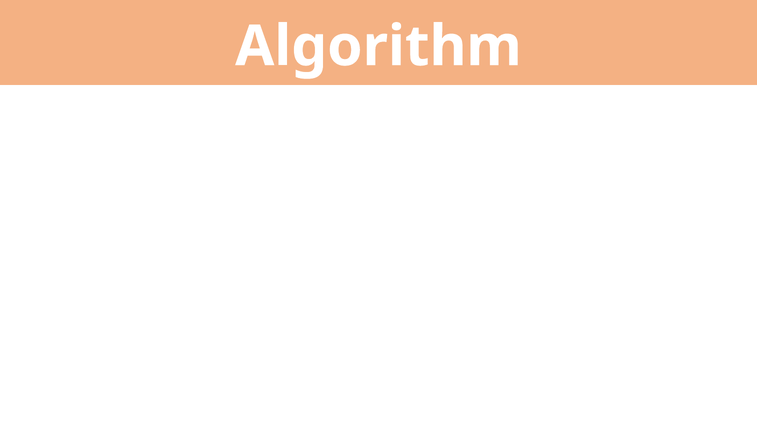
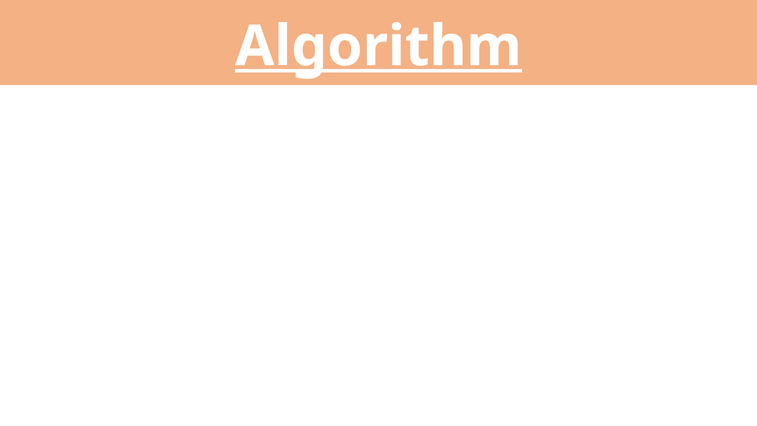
Algorithm underline: none -> present
